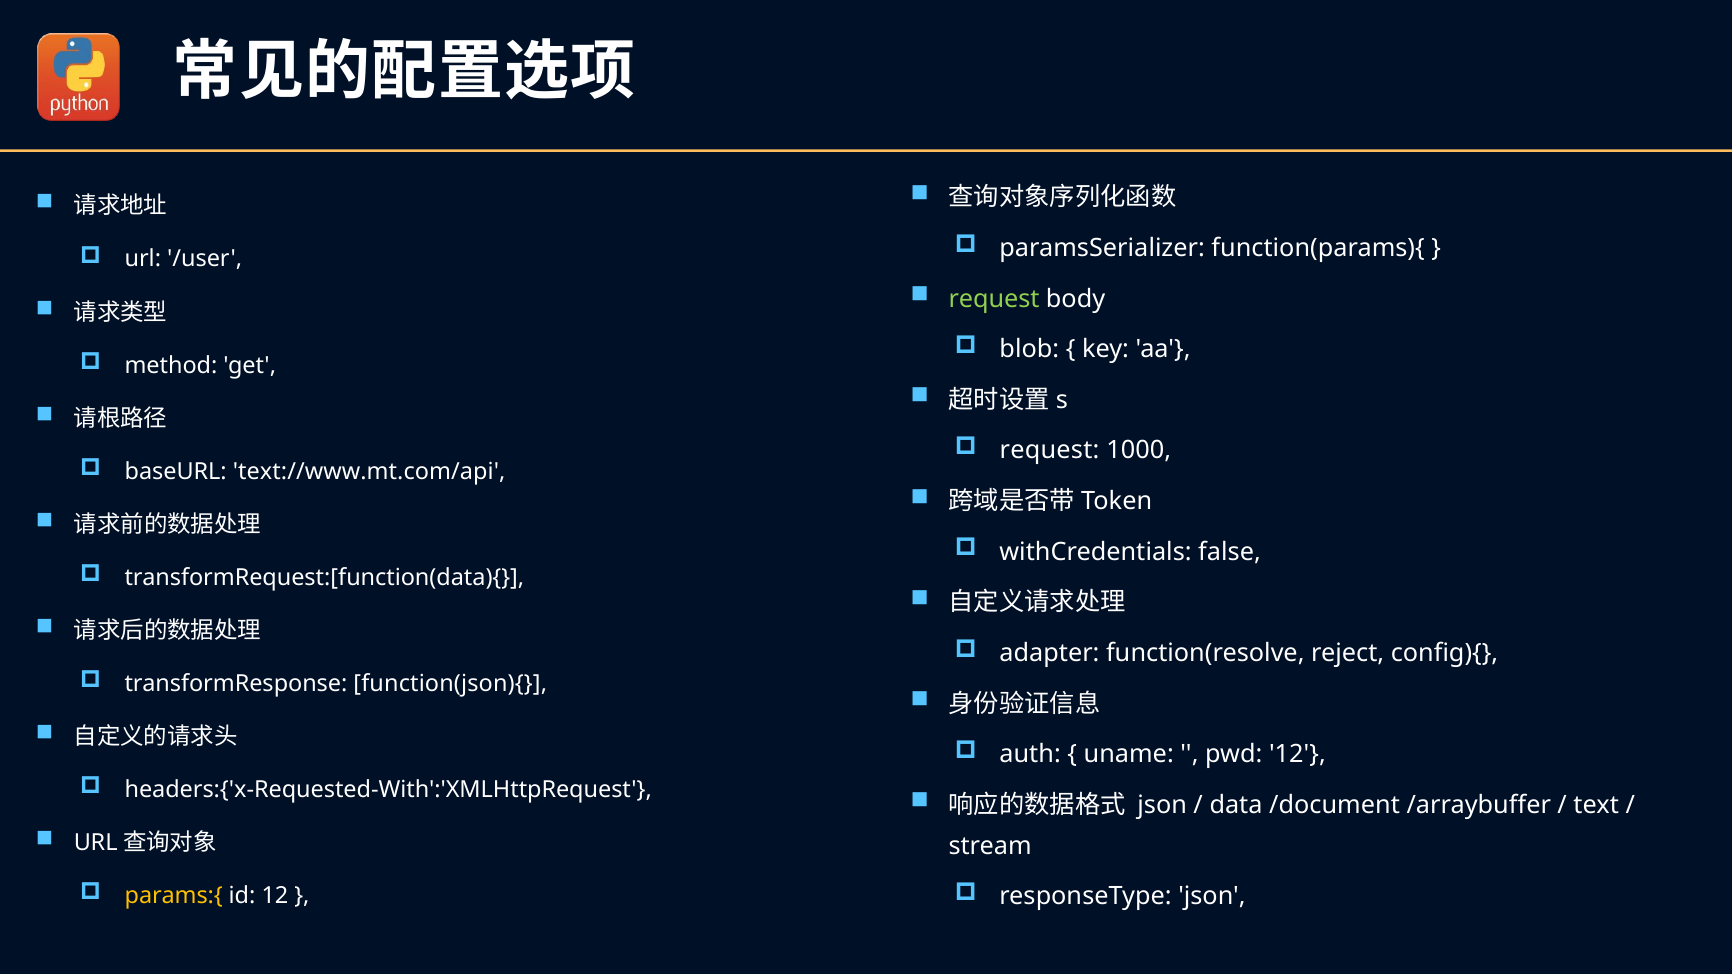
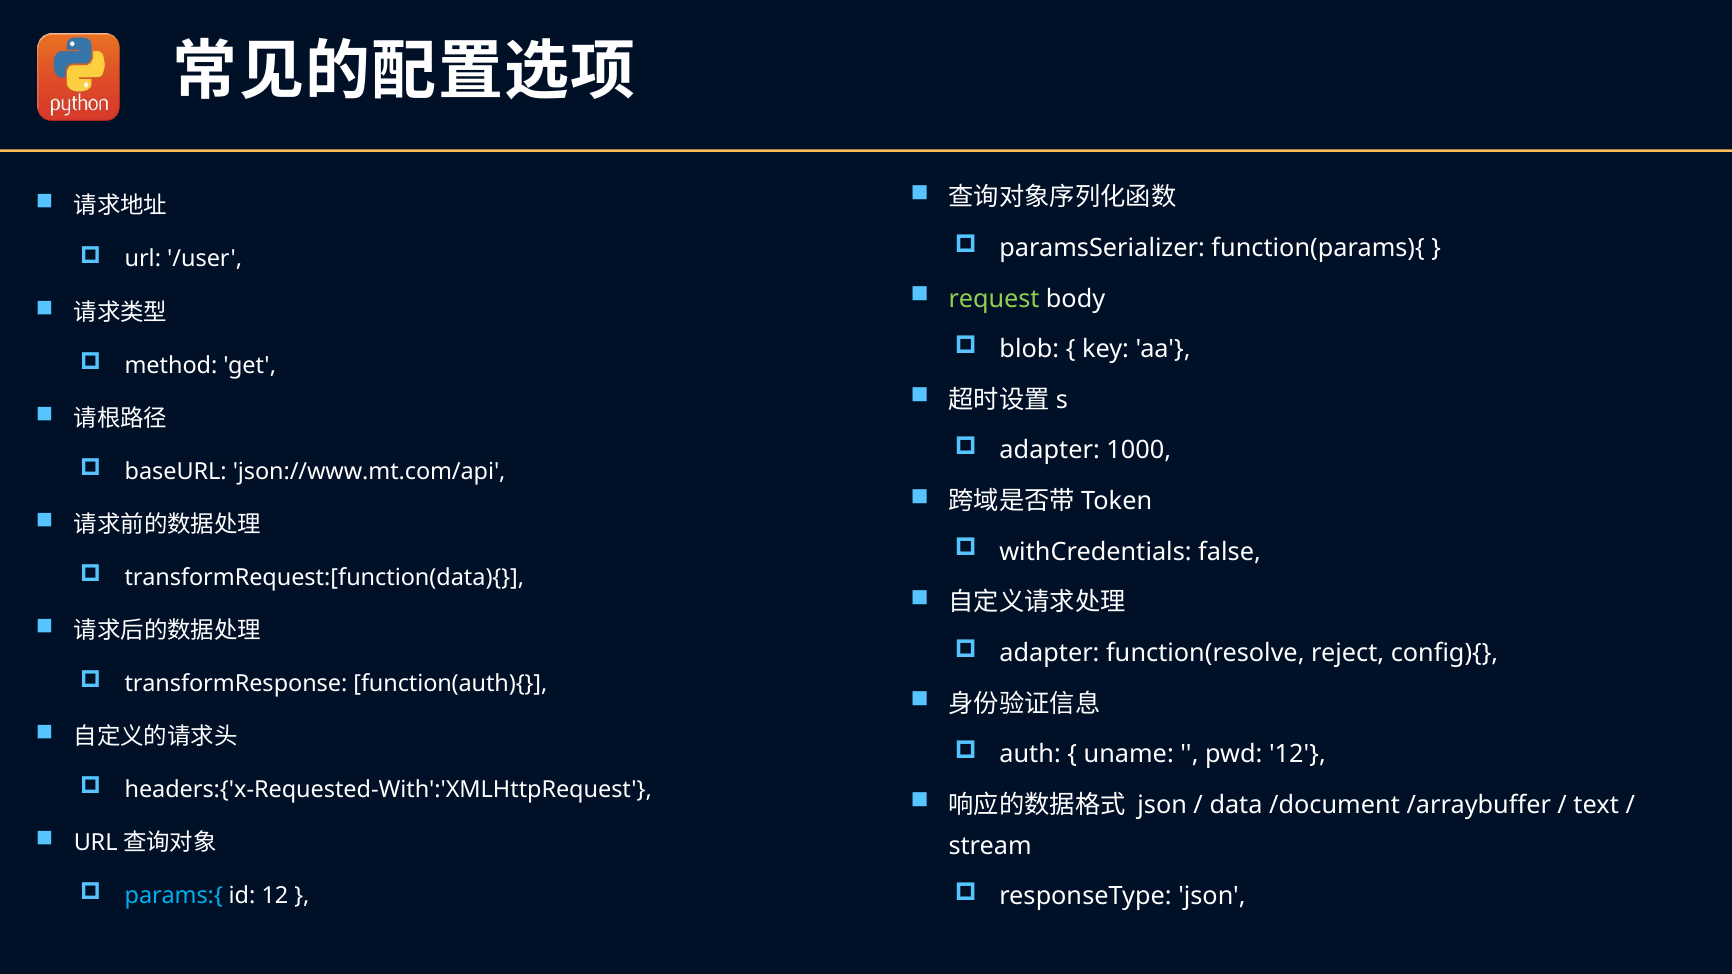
request at (1050, 451): request -> adapter
text://www.mt.com/api: text://www.mt.com/api -> json://www.mt.com/api
function(json){: function(json){ -> function(auth){
params:{ colour: yellow -> light blue
